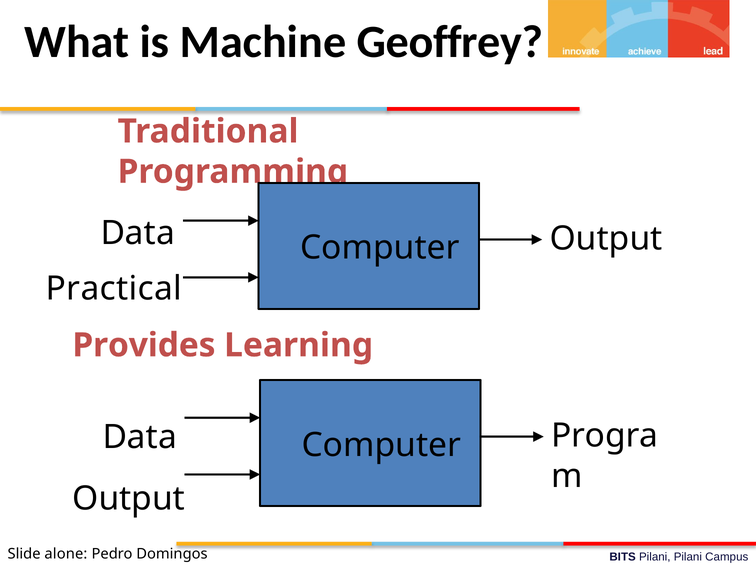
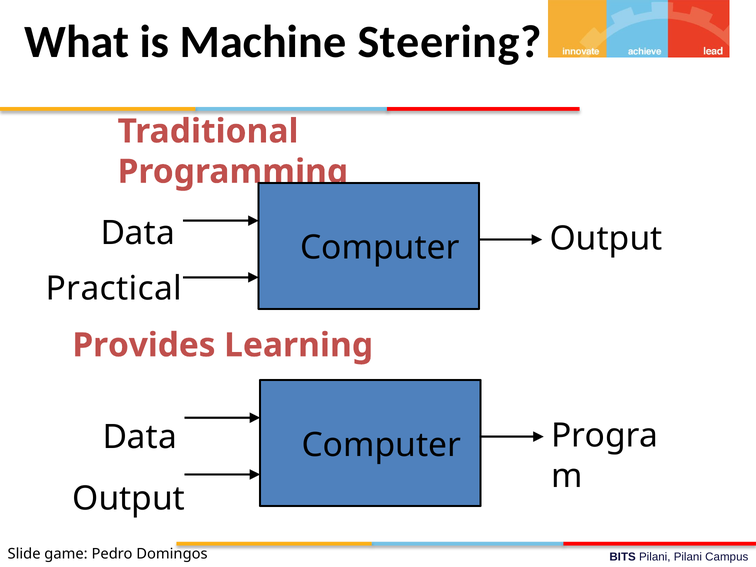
Geoffrey: Geoffrey -> Steering
alone: alone -> game
